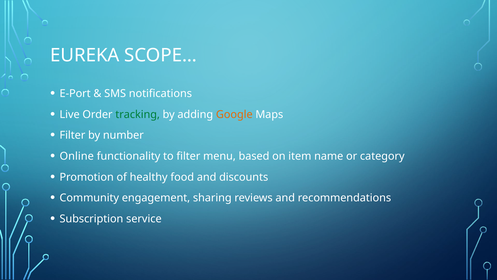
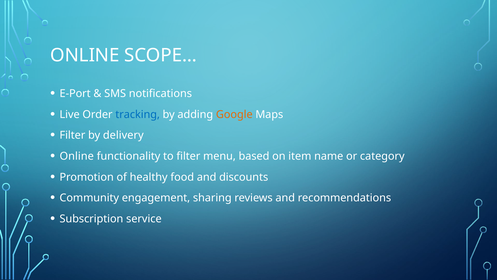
EUREKA at (85, 55): EUREKA -> ONLINE
tracking colour: green -> blue
number: number -> delivery
